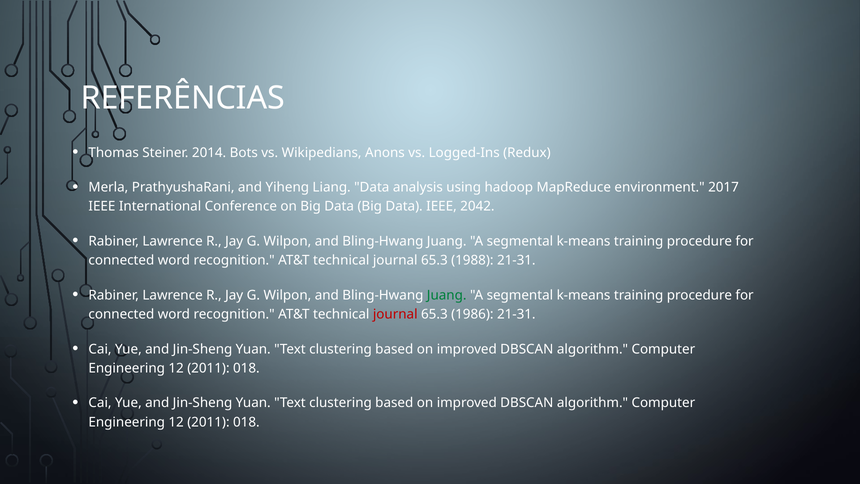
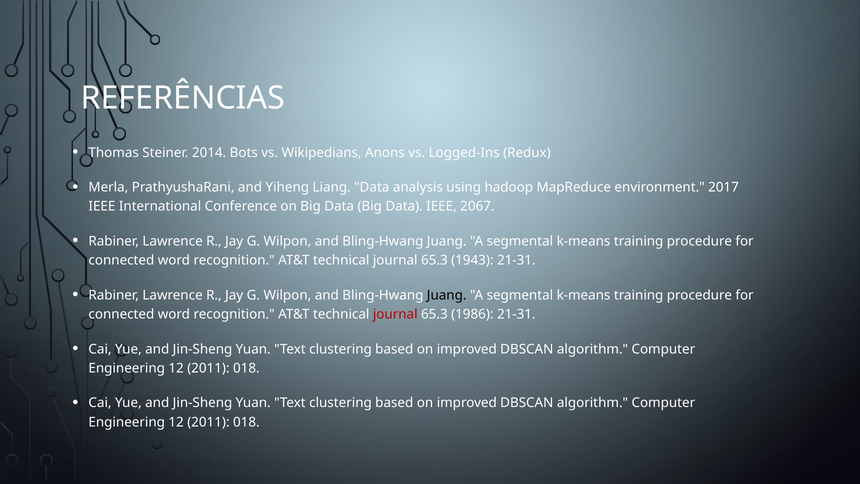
2042: 2042 -> 2067
1988: 1988 -> 1943
Juang at (447, 295) colour: green -> black
